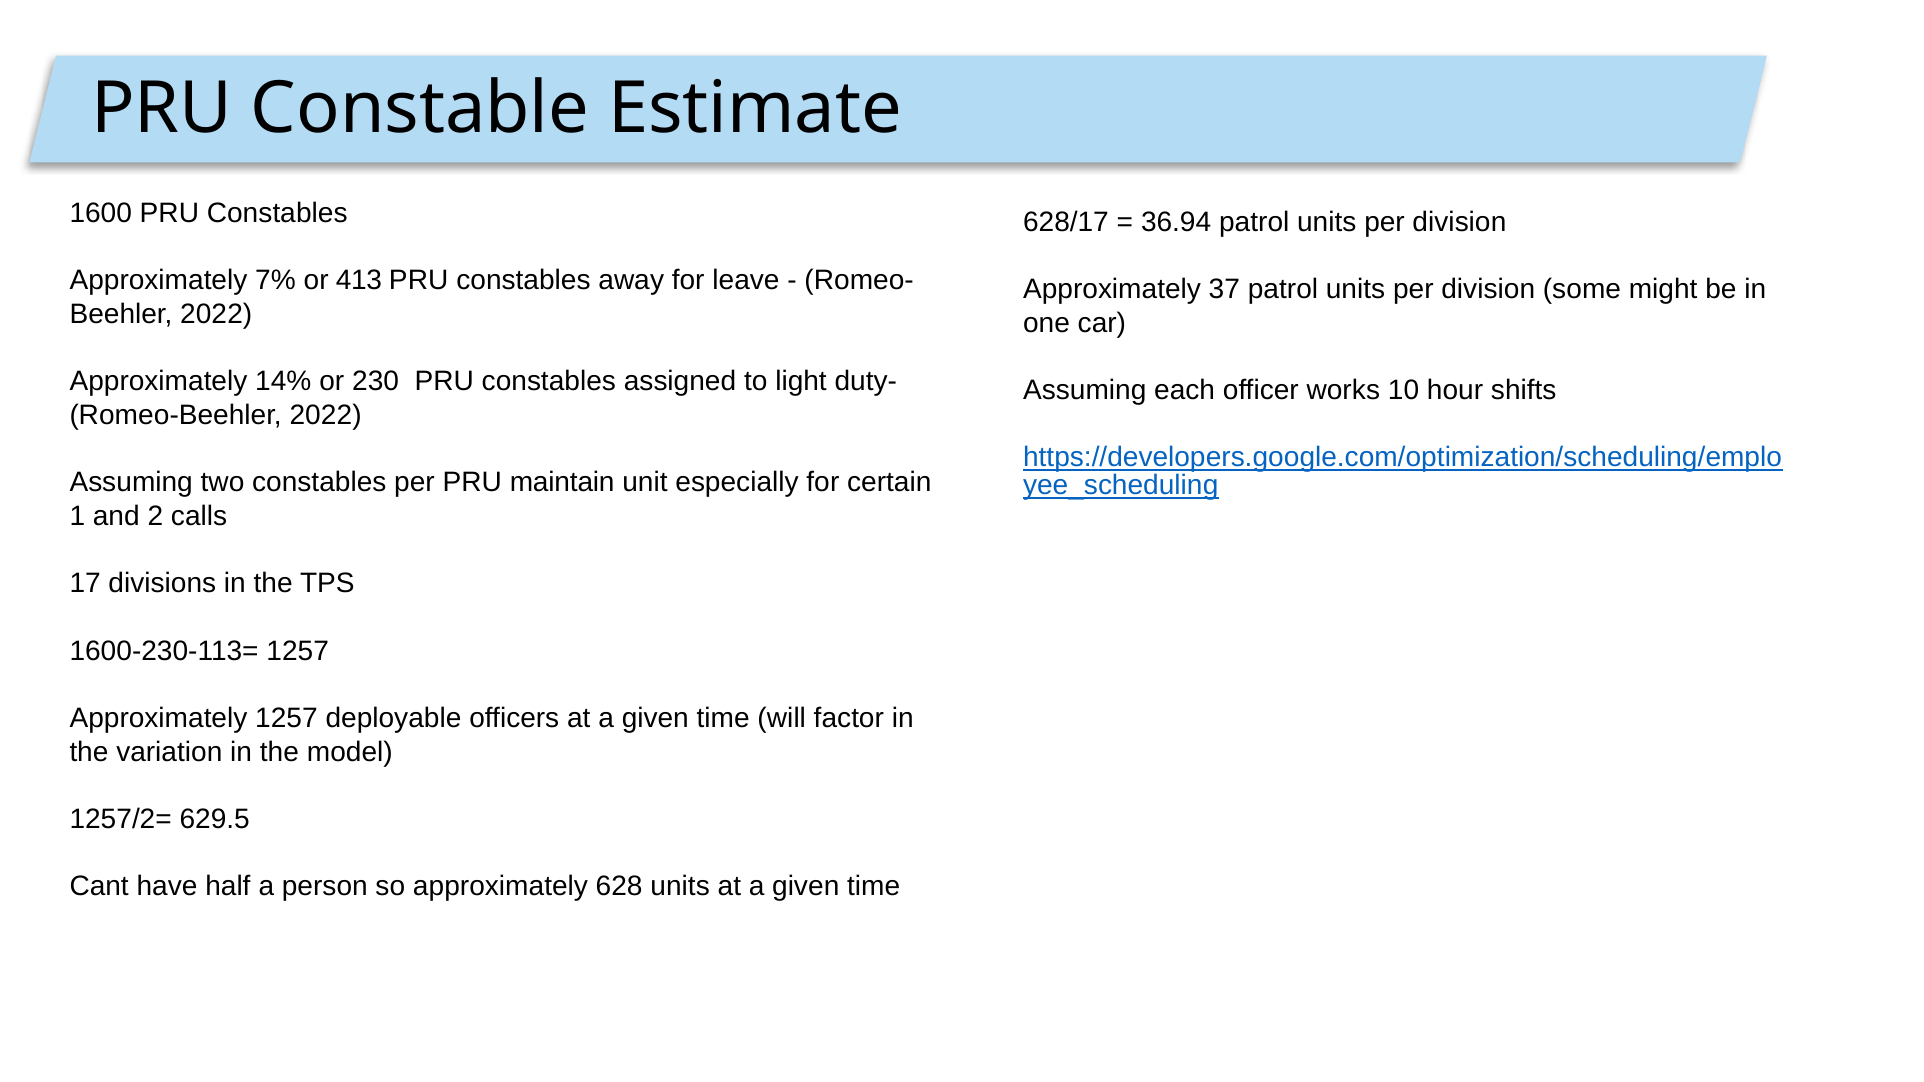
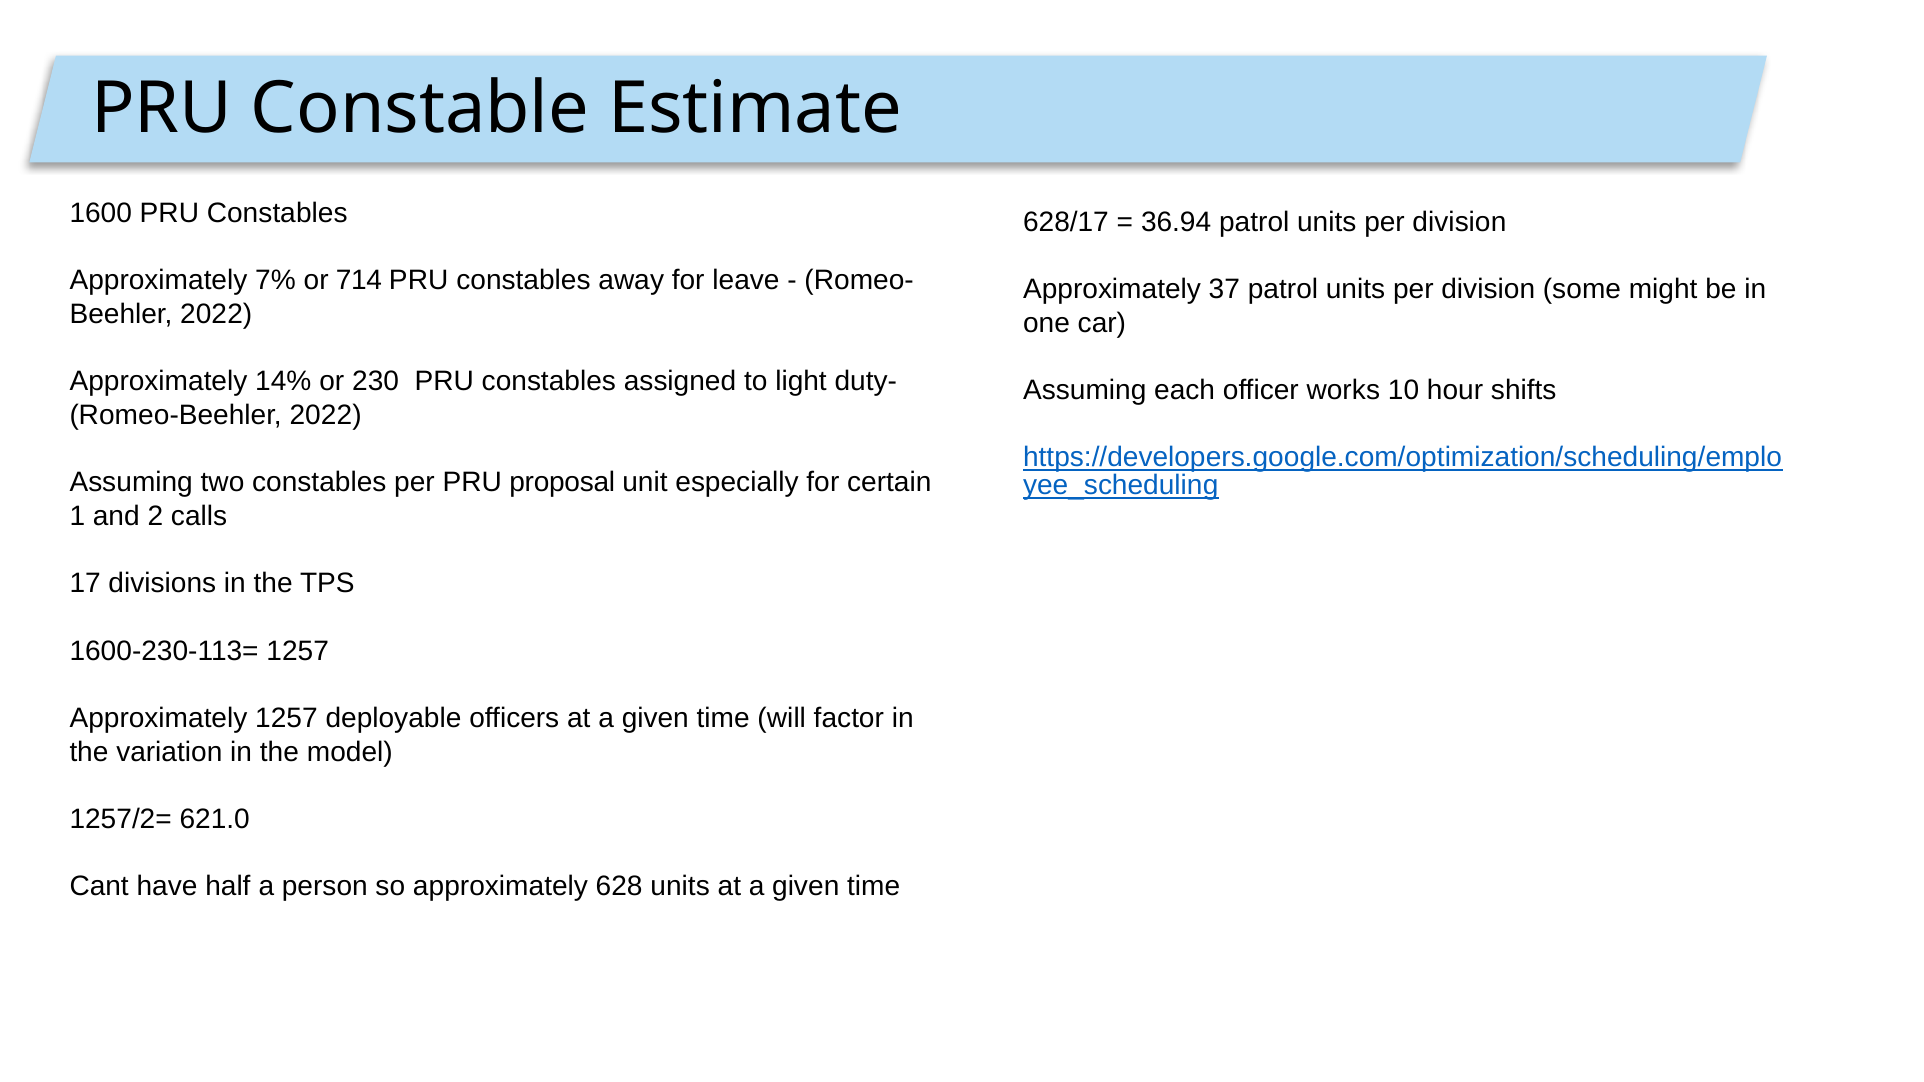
413: 413 -> 714
maintain: maintain -> proposal
629.5: 629.5 -> 621.0
